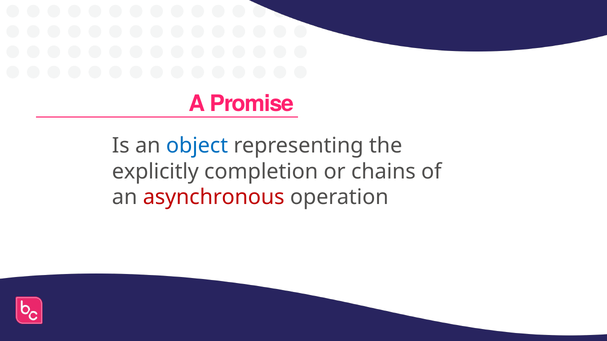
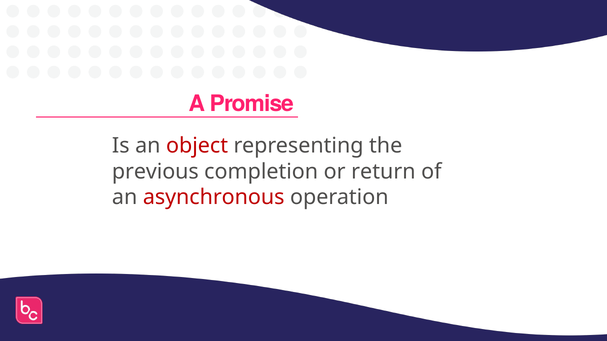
object colour: blue -> red
explicitly: explicitly -> previous
chains: chains -> return
